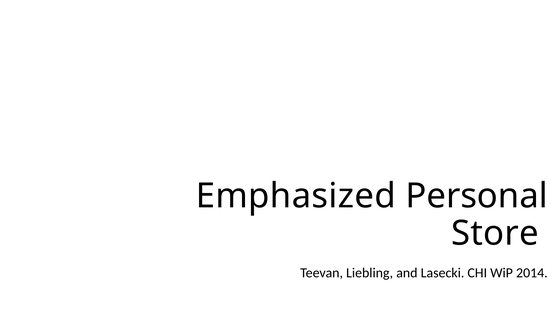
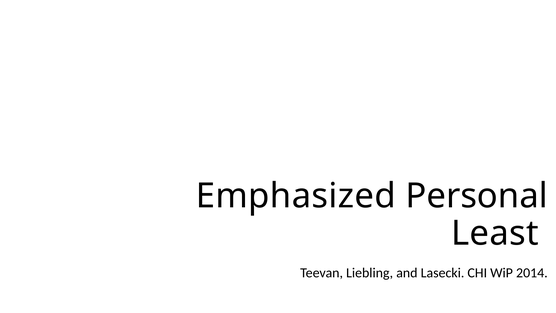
Store: Store -> Least
